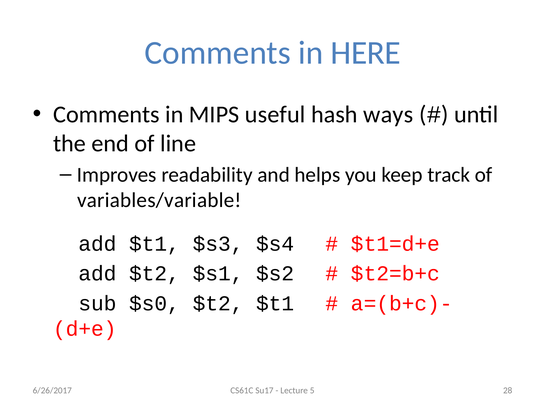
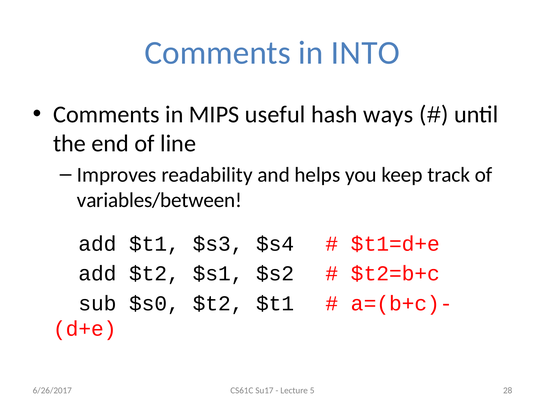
HERE: HERE -> INTO
variables/variable: variables/variable -> variables/between
